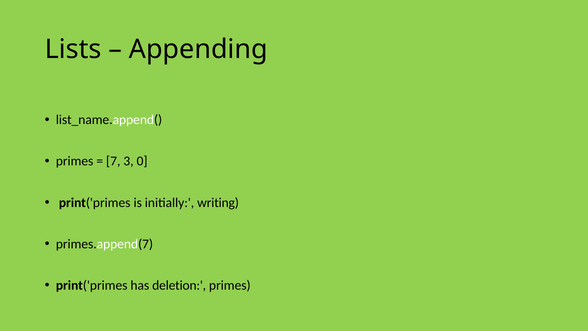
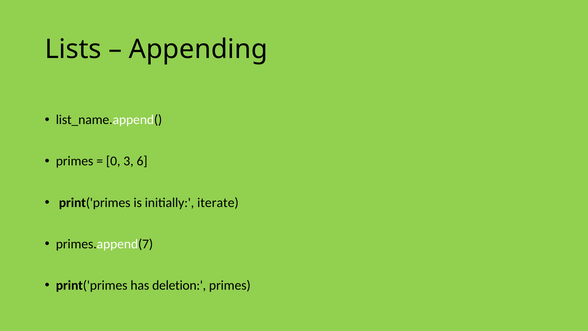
7: 7 -> 0
0: 0 -> 6
writing: writing -> iterate
